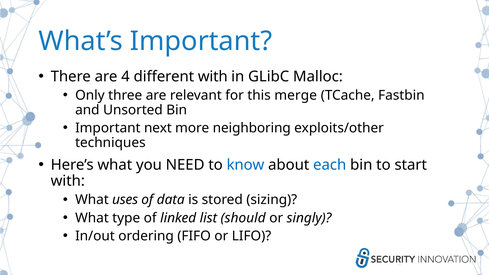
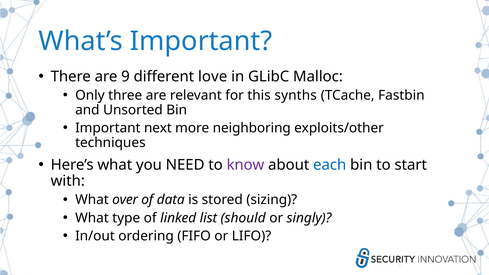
4: 4 -> 9
different with: with -> love
merge: merge -> synths
know colour: blue -> purple
uses: uses -> over
